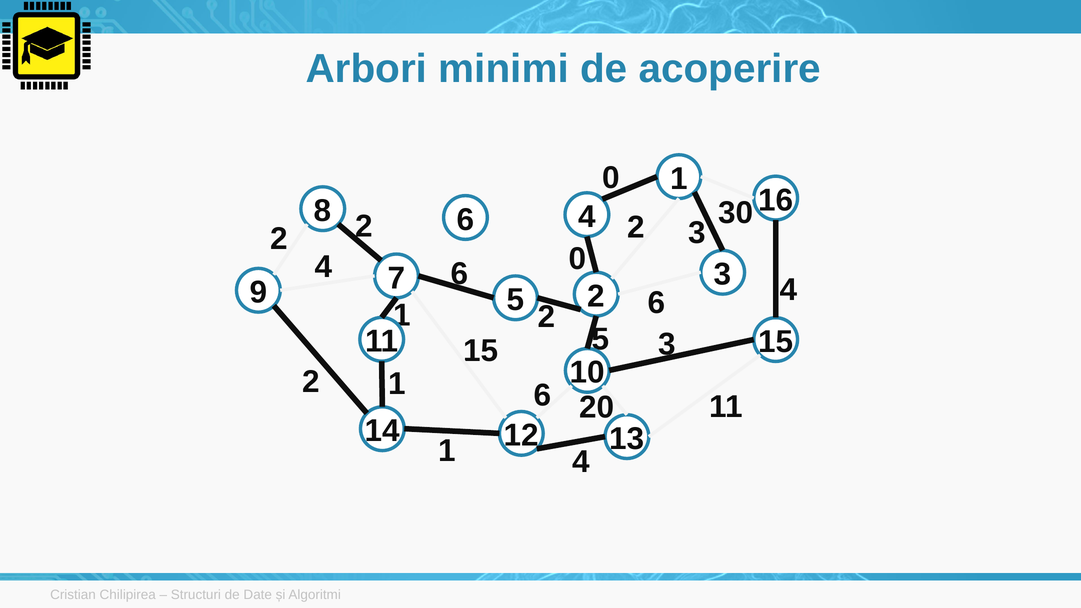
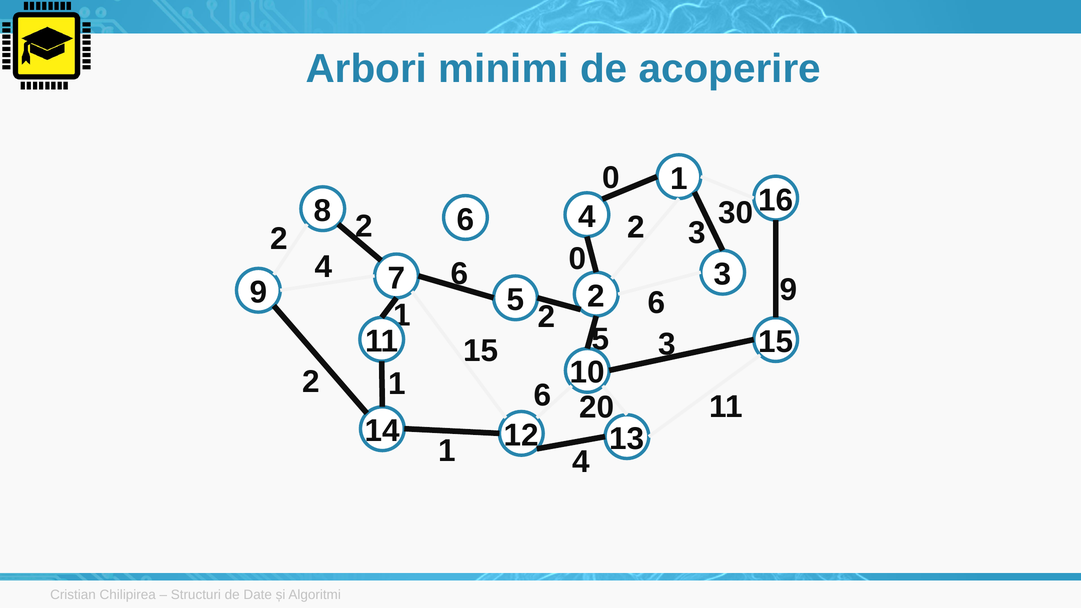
4 at (788, 290): 4 -> 9
